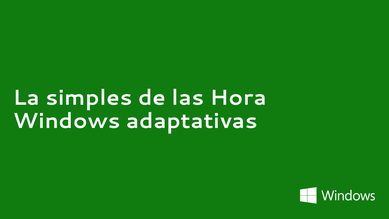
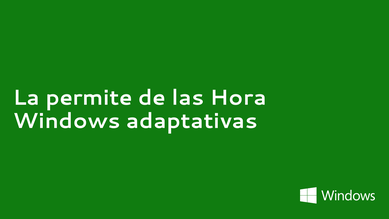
simples: simples -> permite
